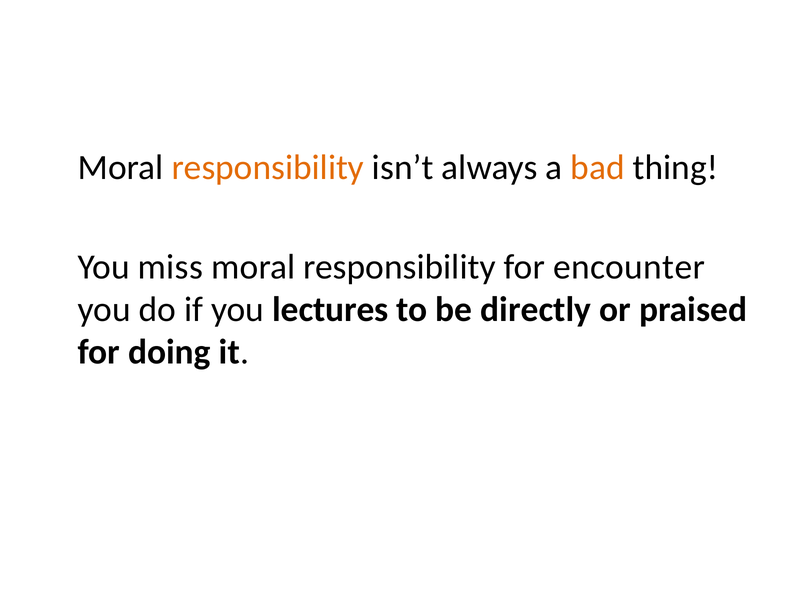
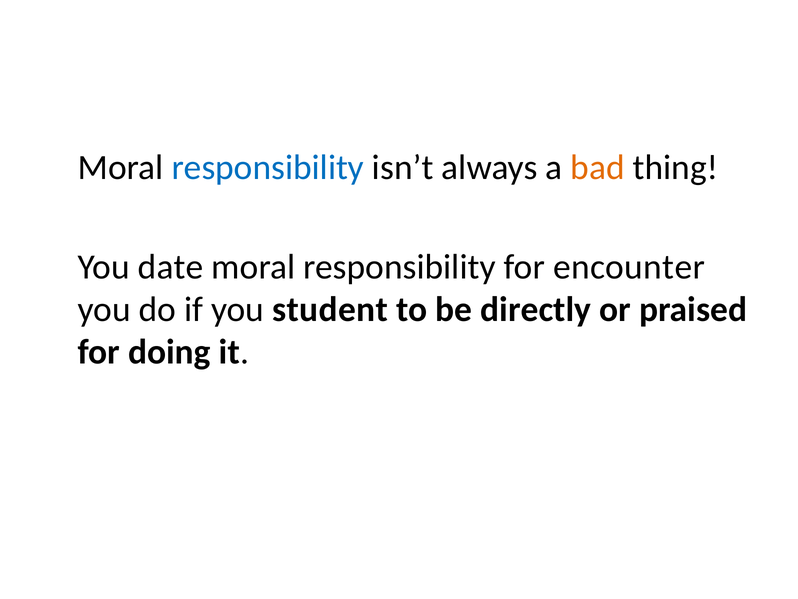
responsibility at (268, 167) colour: orange -> blue
miss: miss -> date
lectures: lectures -> student
